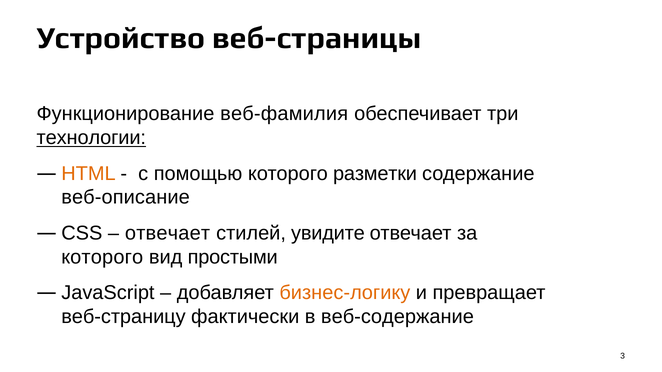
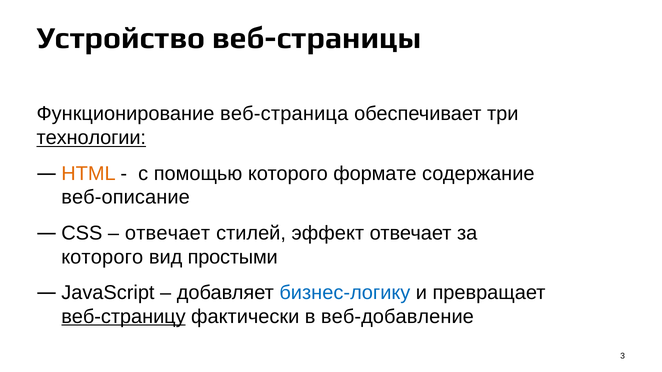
веб-фамилия: веб-фамилия -> веб-страница
разметки: разметки -> формате
увидите: увидите -> эффект
бизнес-логику colour: orange -> blue
веб-страницу underline: none -> present
веб-содержание: веб-содержание -> веб-добавление
